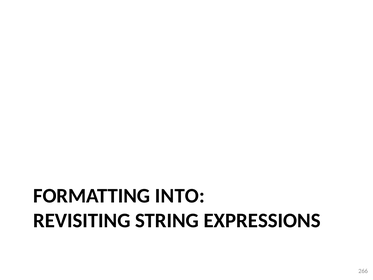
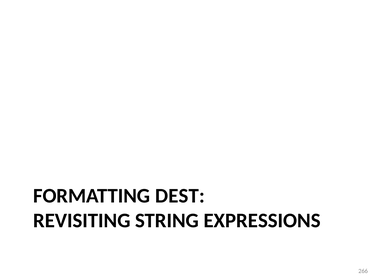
INTO: INTO -> DEST
